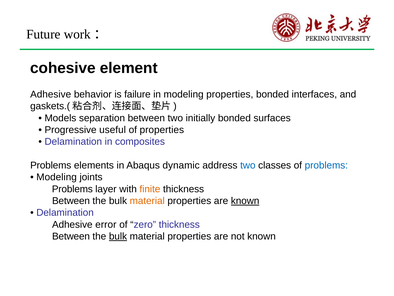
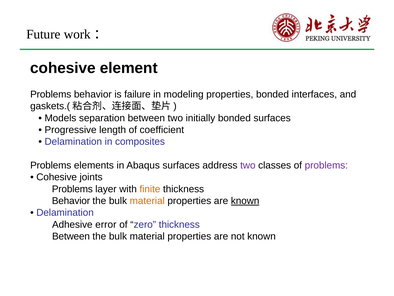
Adhesive at (51, 94): Adhesive -> Problems
useful: useful -> length
of properties: properties -> coefficient
Abaqus dynamic: dynamic -> surfaces
two at (248, 165) colour: blue -> purple
problems at (326, 165) colour: blue -> purple
Modeling at (57, 177): Modeling -> Cohesive
Between at (71, 201): Between -> Behavior
bulk at (118, 236) underline: present -> none
